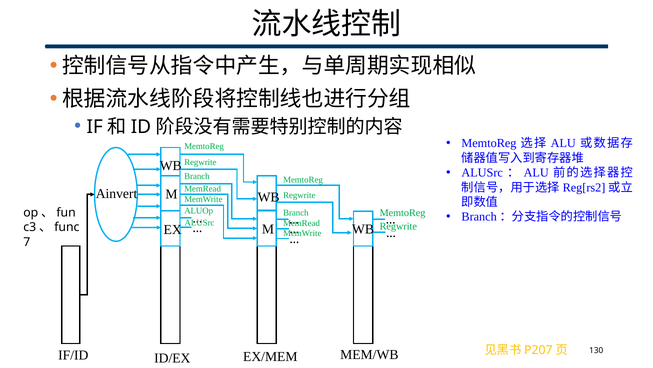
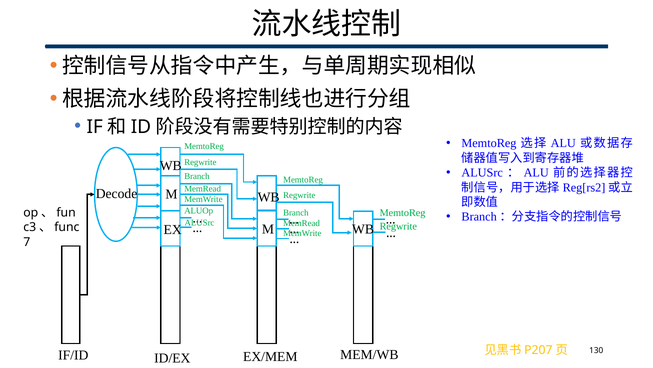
Ainvert: Ainvert -> Decode
